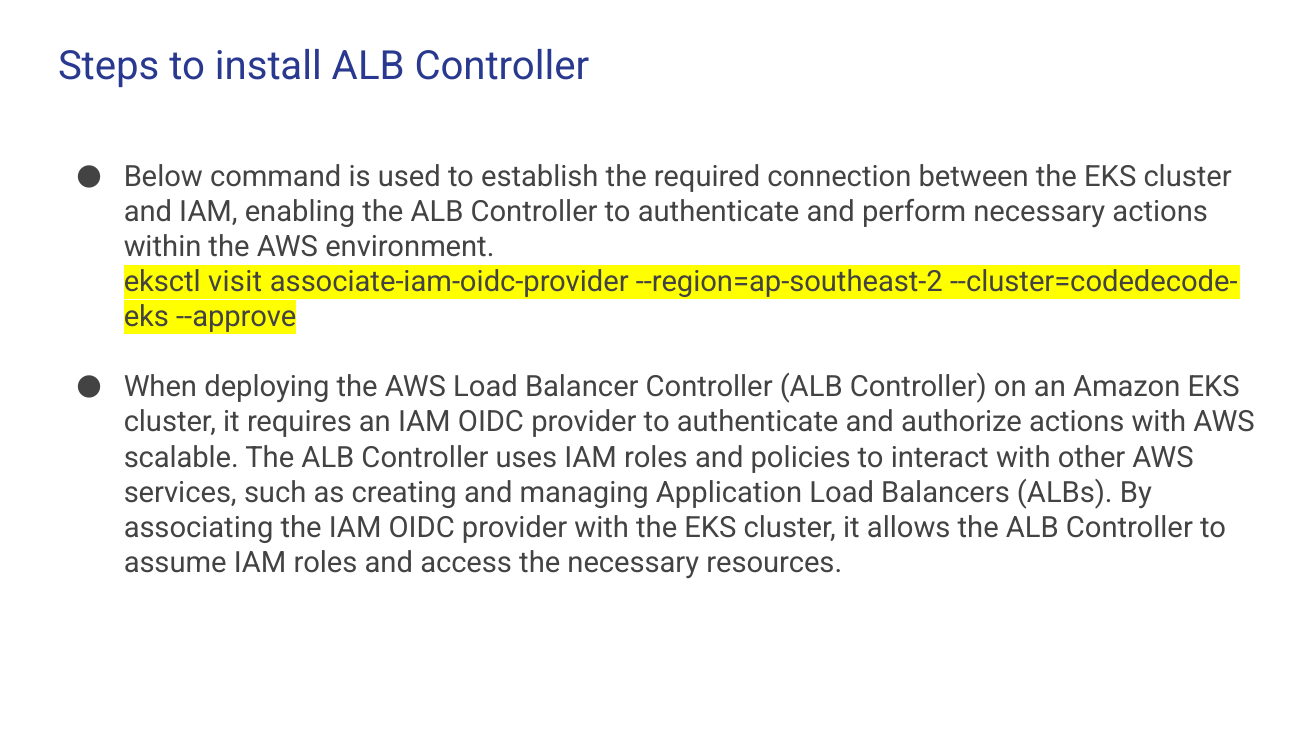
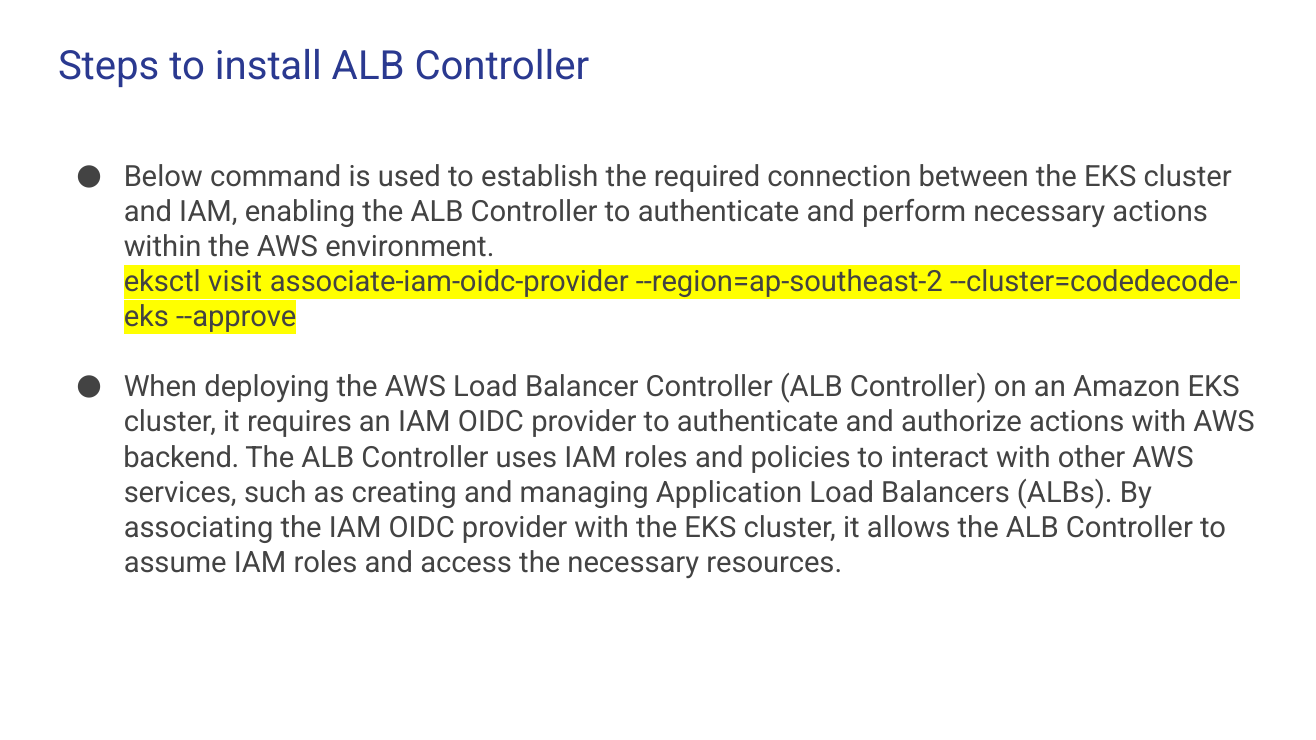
scalable: scalable -> backend
